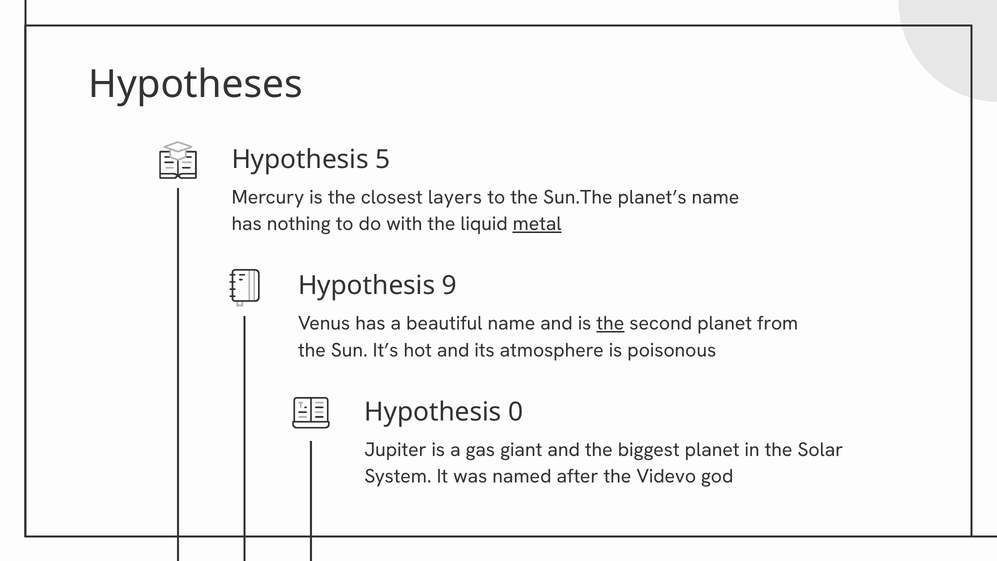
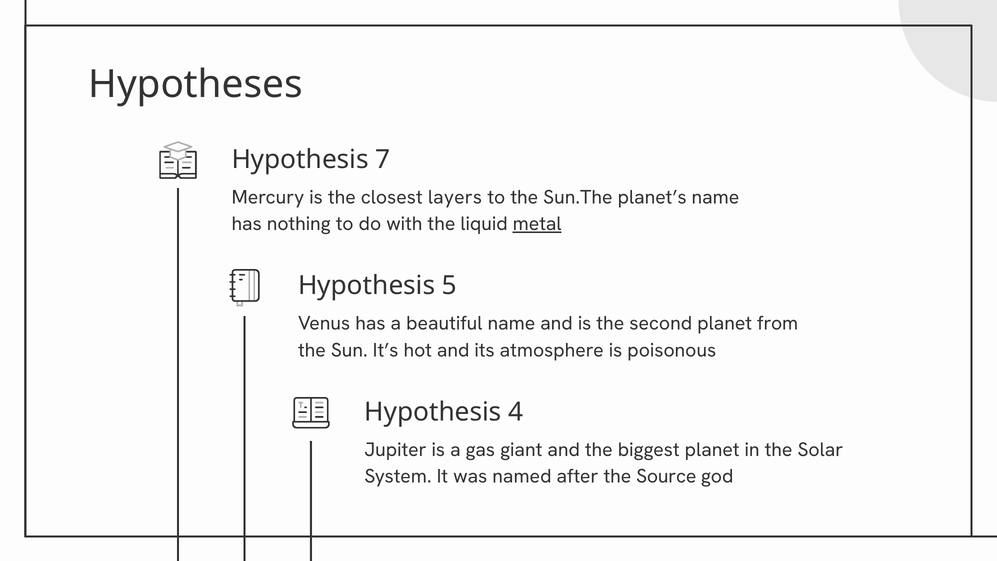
5: 5 -> 7
9: 9 -> 5
the at (610, 323) underline: present -> none
0: 0 -> 4
Videvo: Videvo -> Source
